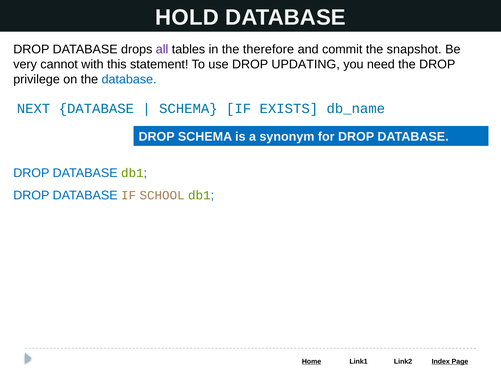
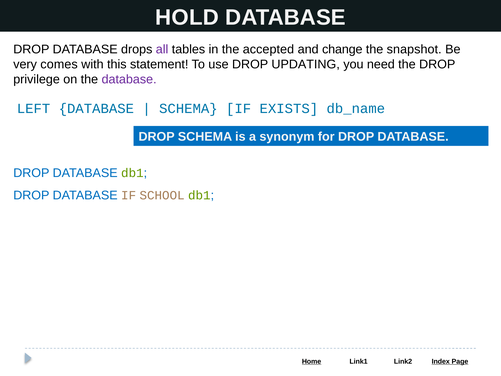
therefore: therefore -> accepted
commit: commit -> change
cannot: cannot -> comes
database at (129, 79) colour: blue -> purple
NEXT: NEXT -> LEFT
